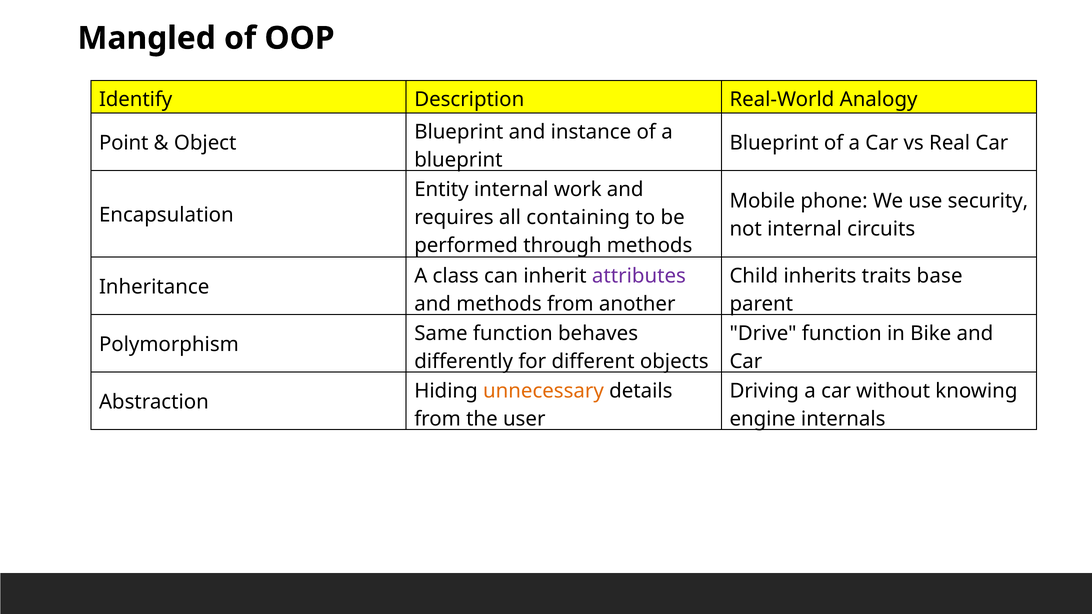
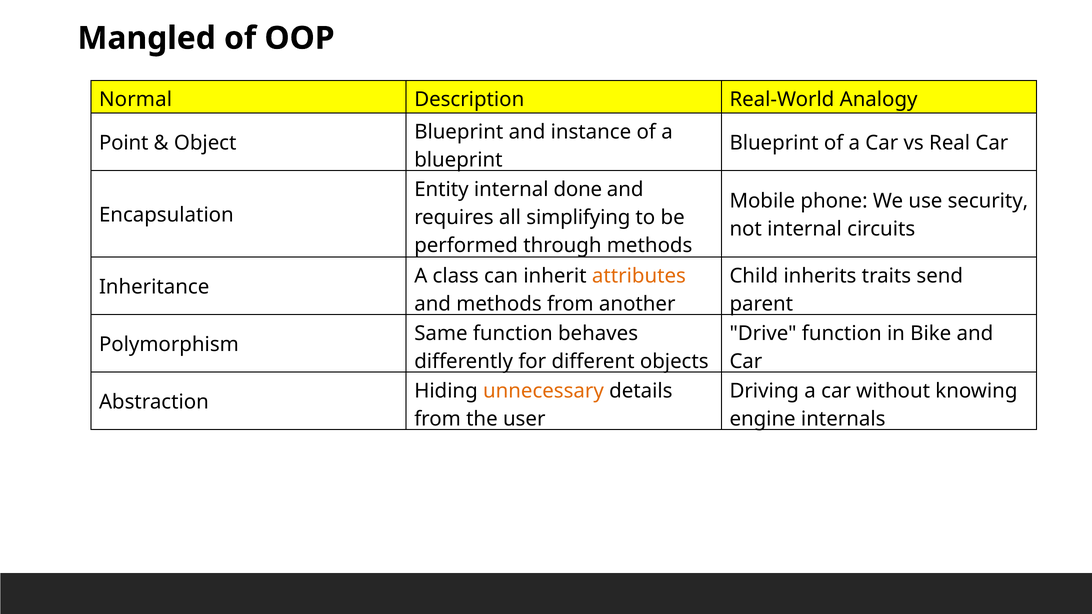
Identify: Identify -> Normal
work: work -> done
containing: containing -> simplifying
attributes colour: purple -> orange
base: base -> send
